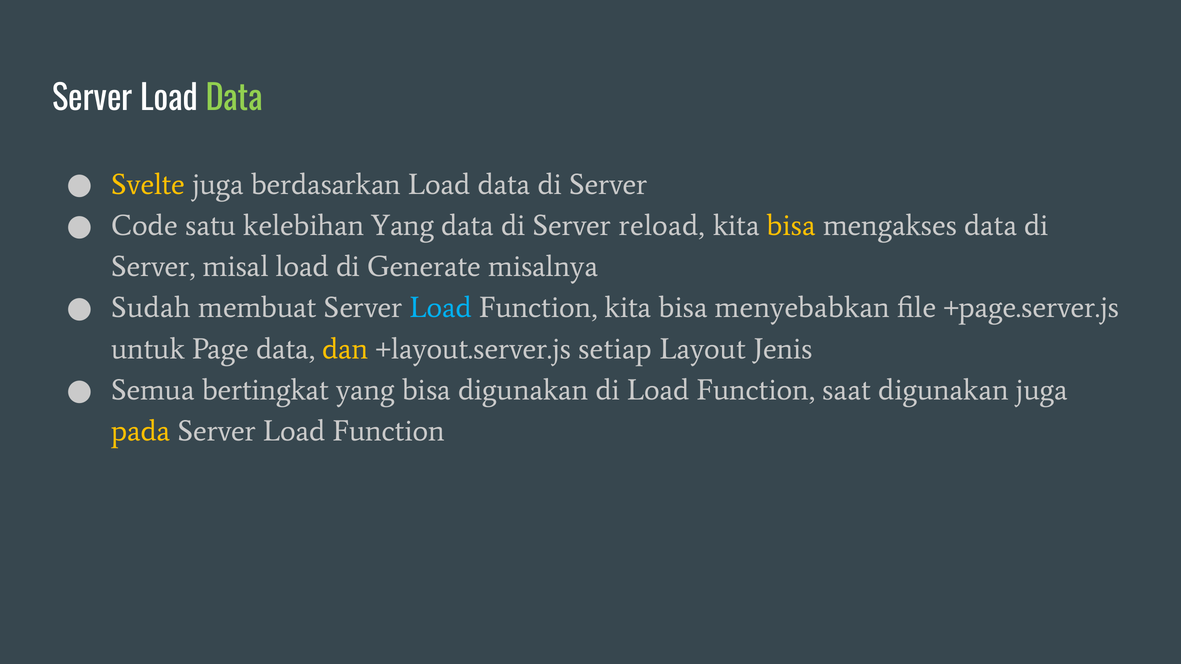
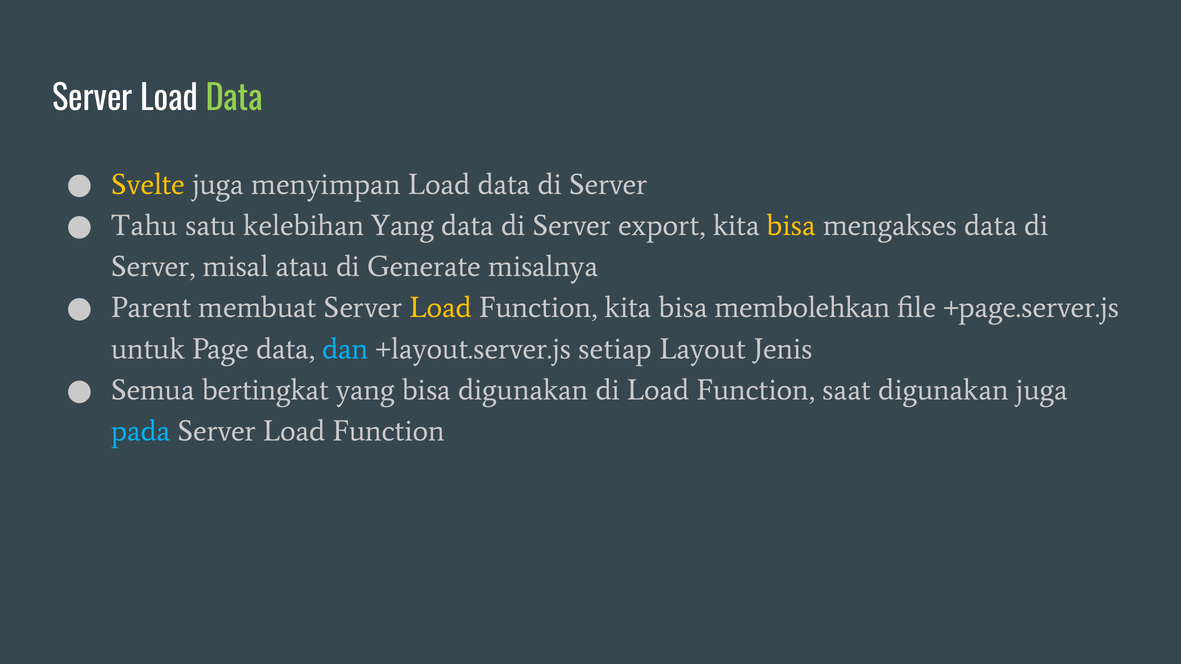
berdasarkan: berdasarkan -> menyimpan
Code: Code -> Tahu
reload: reload -> export
misal load: load -> atau
Sudah: Sudah -> Parent
Load at (441, 308) colour: light blue -> yellow
menyebabkan: menyebabkan -> membolehkan
dan colour: yellow -> light blue
pada colour: yellow -> light blue
